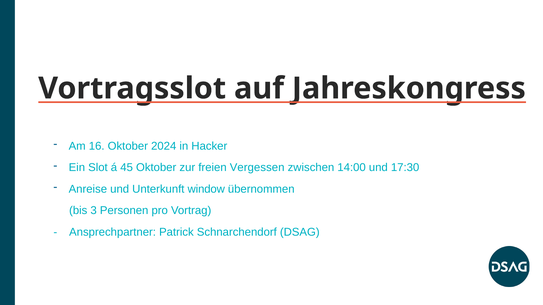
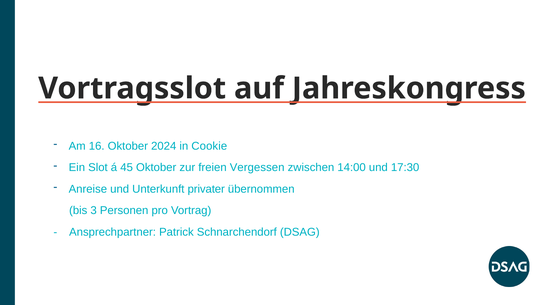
Hacker: Hacker -> Cookie
window: window -> privater
